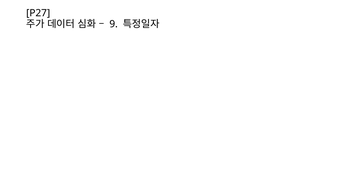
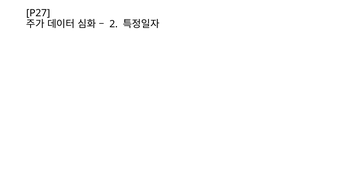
9: 9 -> 2
